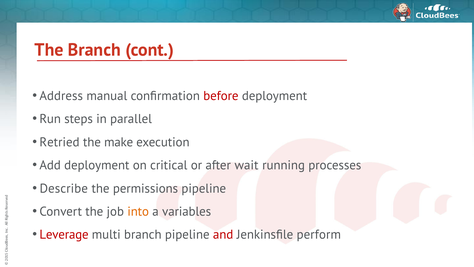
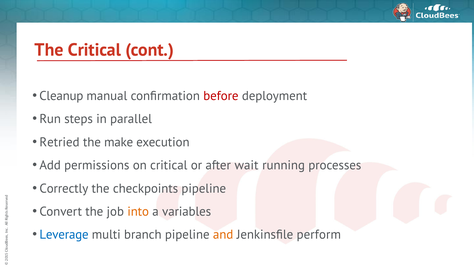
The Branch: Branch -> Critical
Address: Address -> Cleanup
Add deployment: deployment -> permissions
Describe: Describe -> Correctly
permissions: permissions -> checkpoints
Leverage colour: red -> blue
and colour: red -> orange
